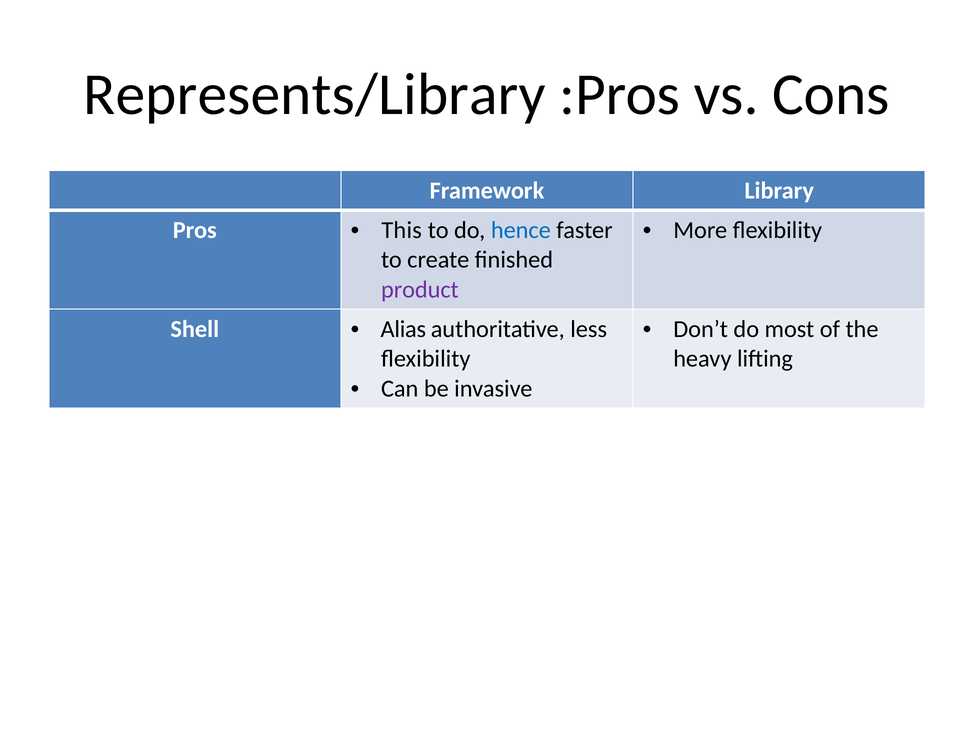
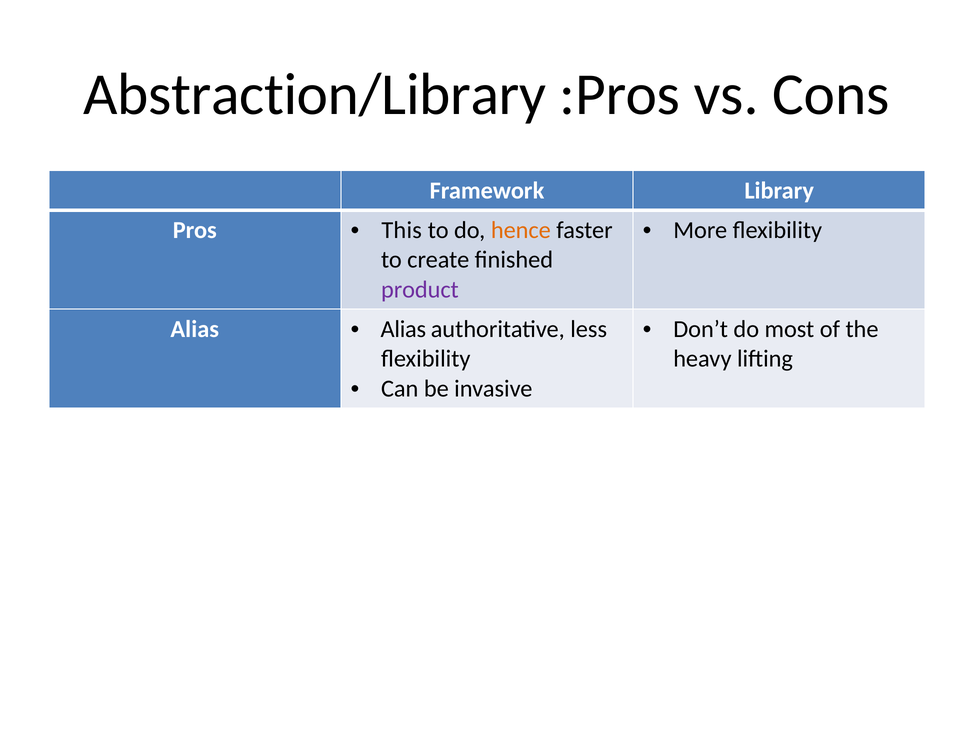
Represents/Library: Represents/Library -> Abstraction/Library
hence colour: blue -> orange
Shell at (195, 329): Shell -> Alias
